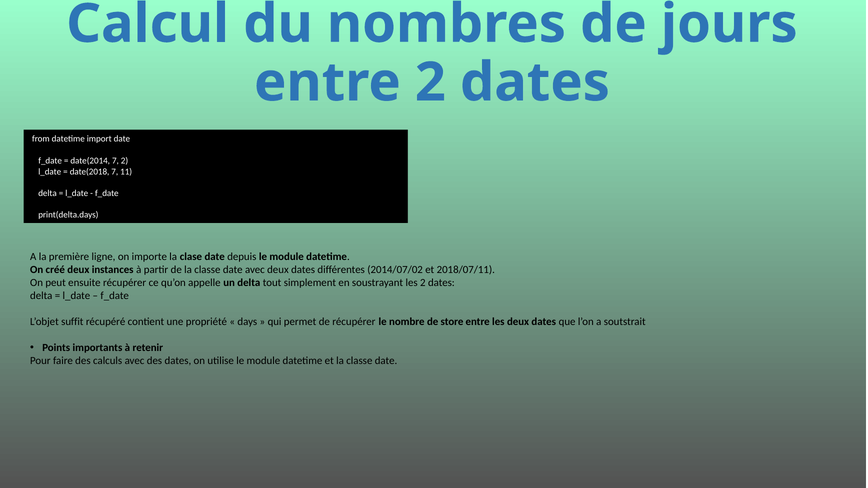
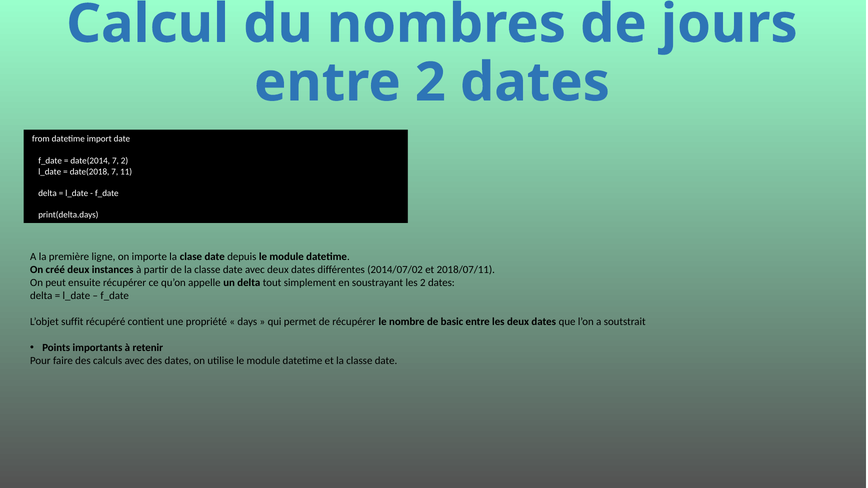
store: store -> basic
